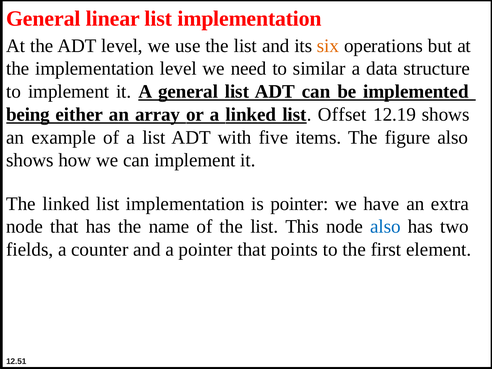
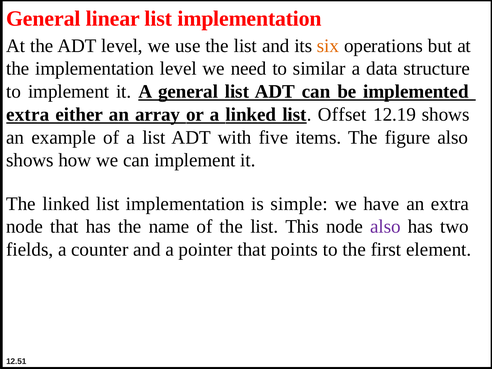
being at (28, 114): being -> extra
is pointer: pointer -> simple
also at (385, 226) colour: blue -> purple
